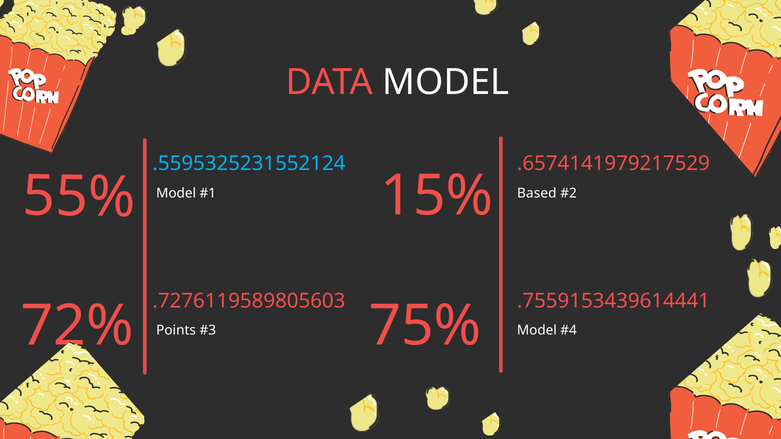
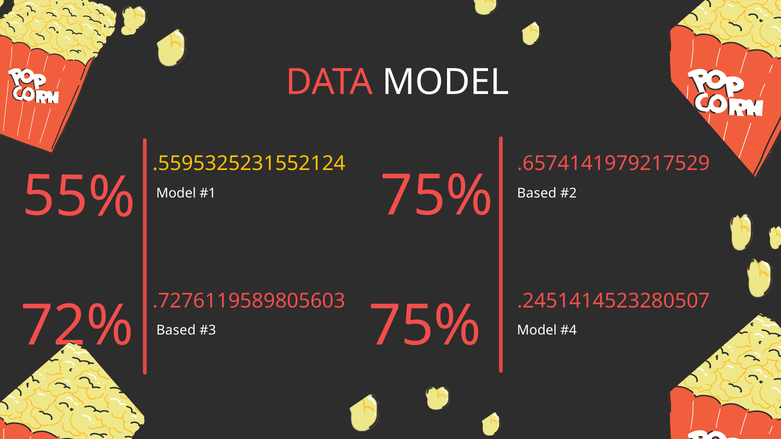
.5595325231552124 colour: light blue -> yellow
15% at (437, 196): 15% -> 75%
.7559153439614441: .7559153439614441 -> .2451414523280507
Points at (176, 331): Points -> Based
